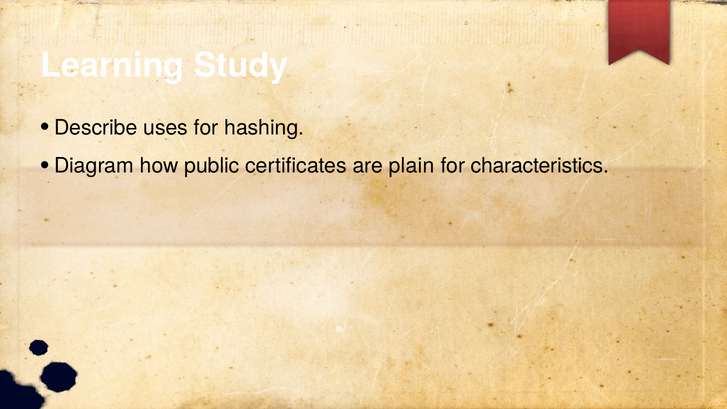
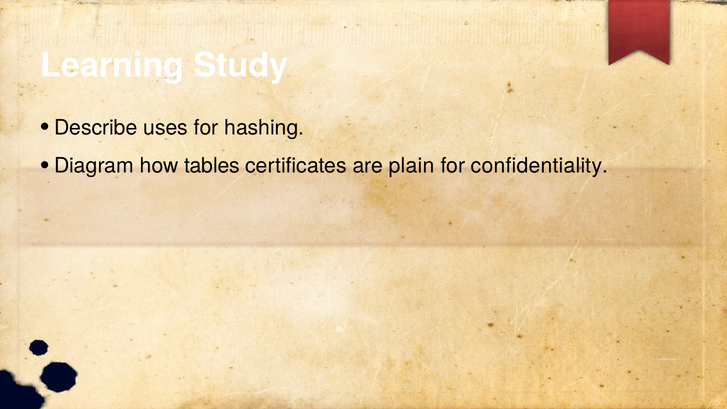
public: public -> tables
characteristics: characteristics -> confidentiality
